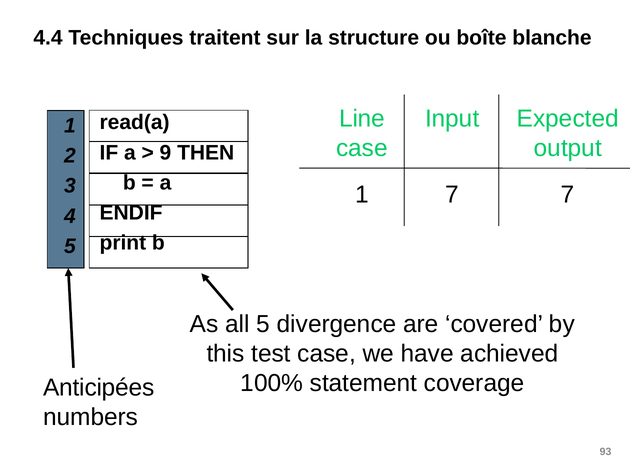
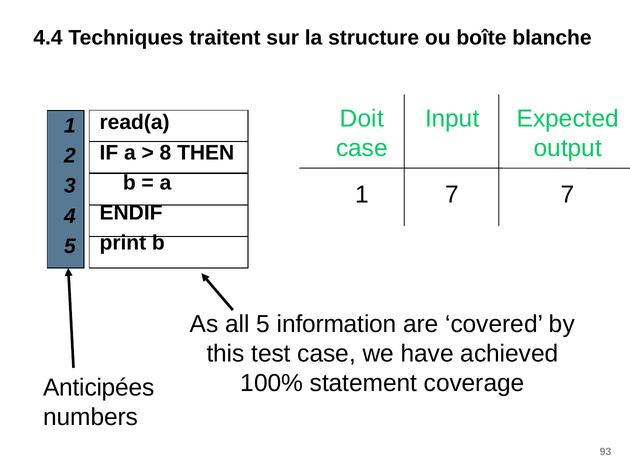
Line: Line -> Doit
9: 9 -> 8
divergence: divergence -> information
